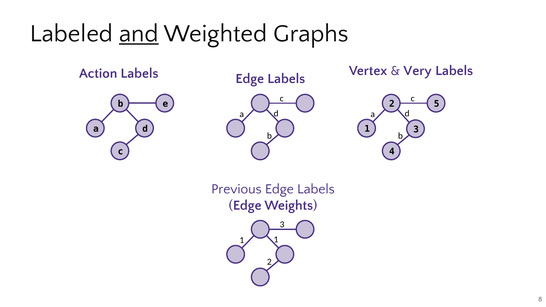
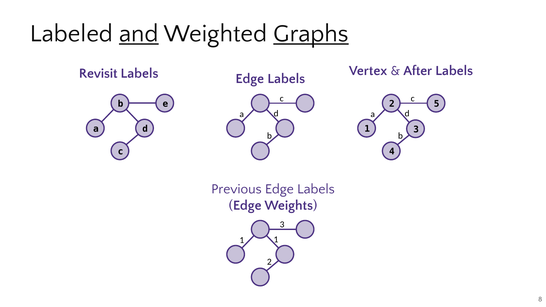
Graphs underline: none -> present
Very: Very -> After
Action: Action -> Revisit
